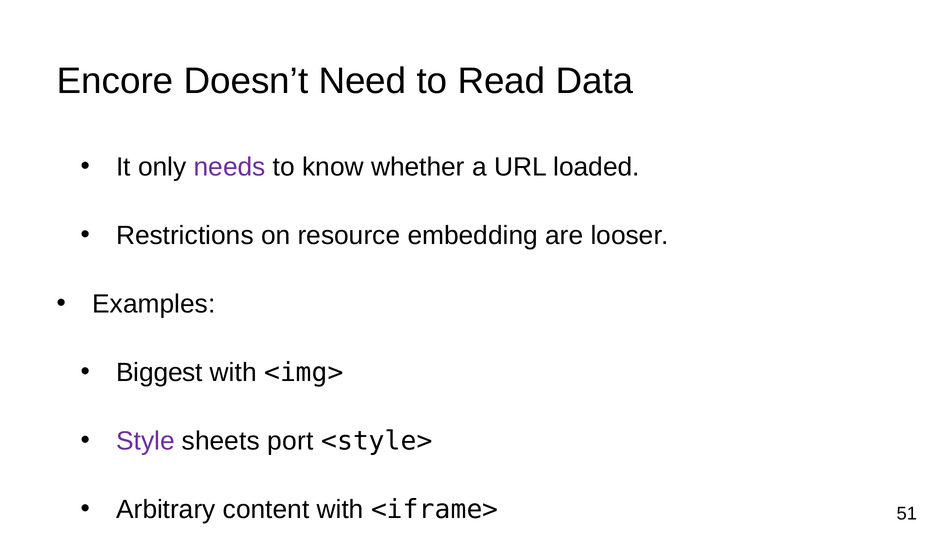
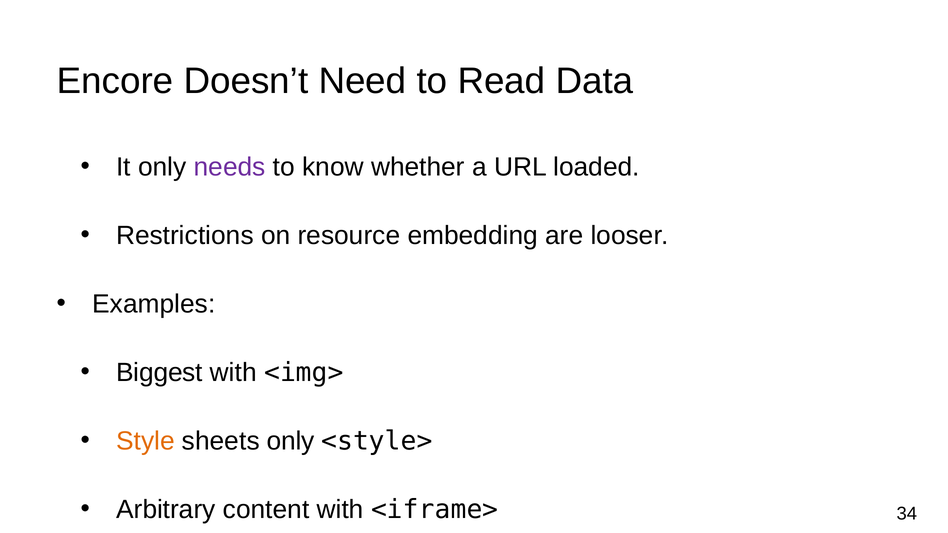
Style colour: purple -> orange
sheets port: port -> only
51: 51 -> 34
